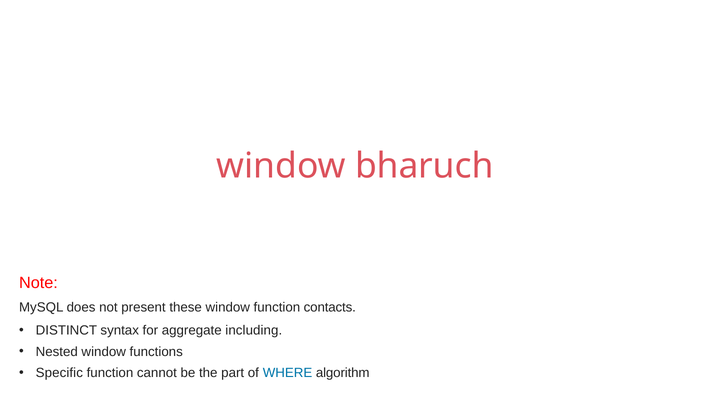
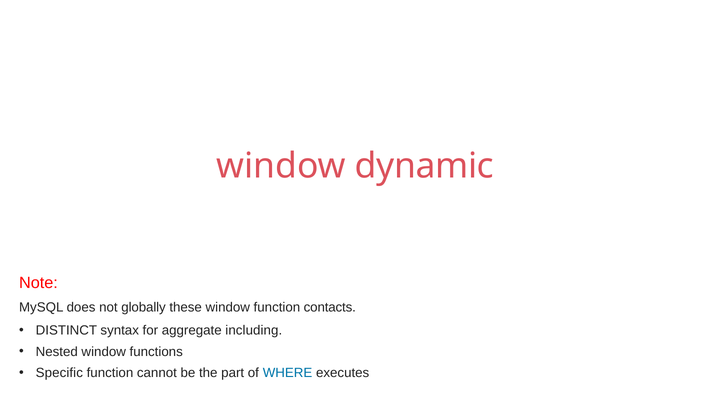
bharuch: bharuch -> dynamic
present: present -> globally
algorithm: algorithm -> executes
